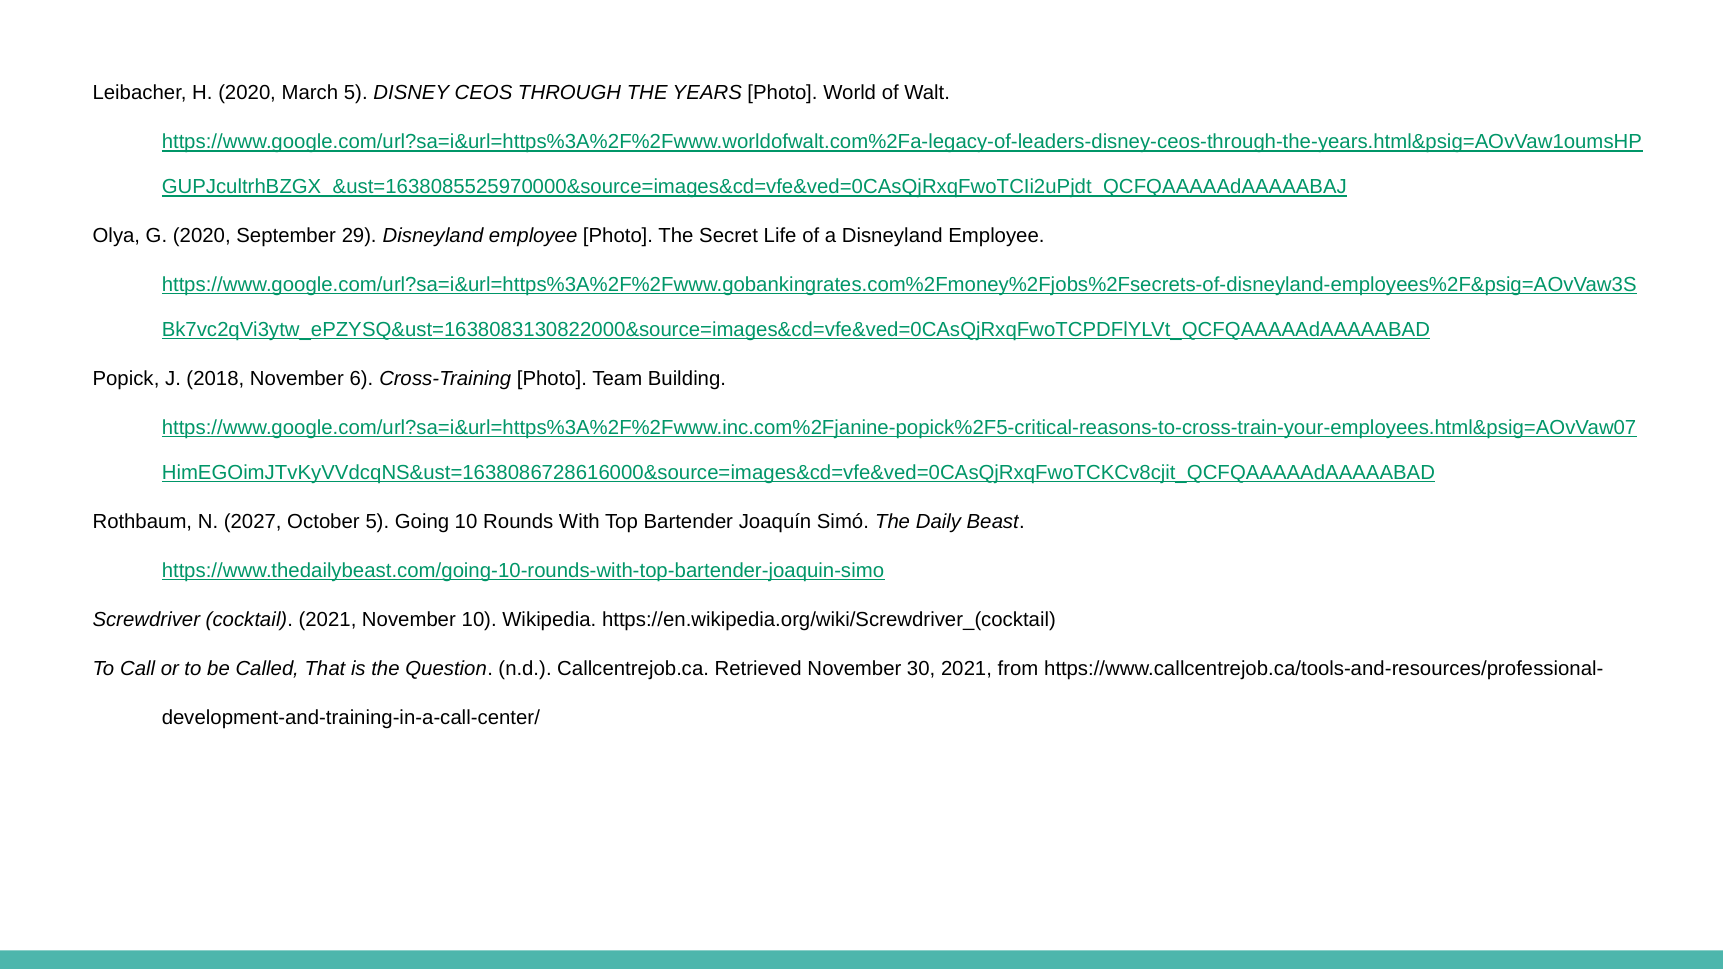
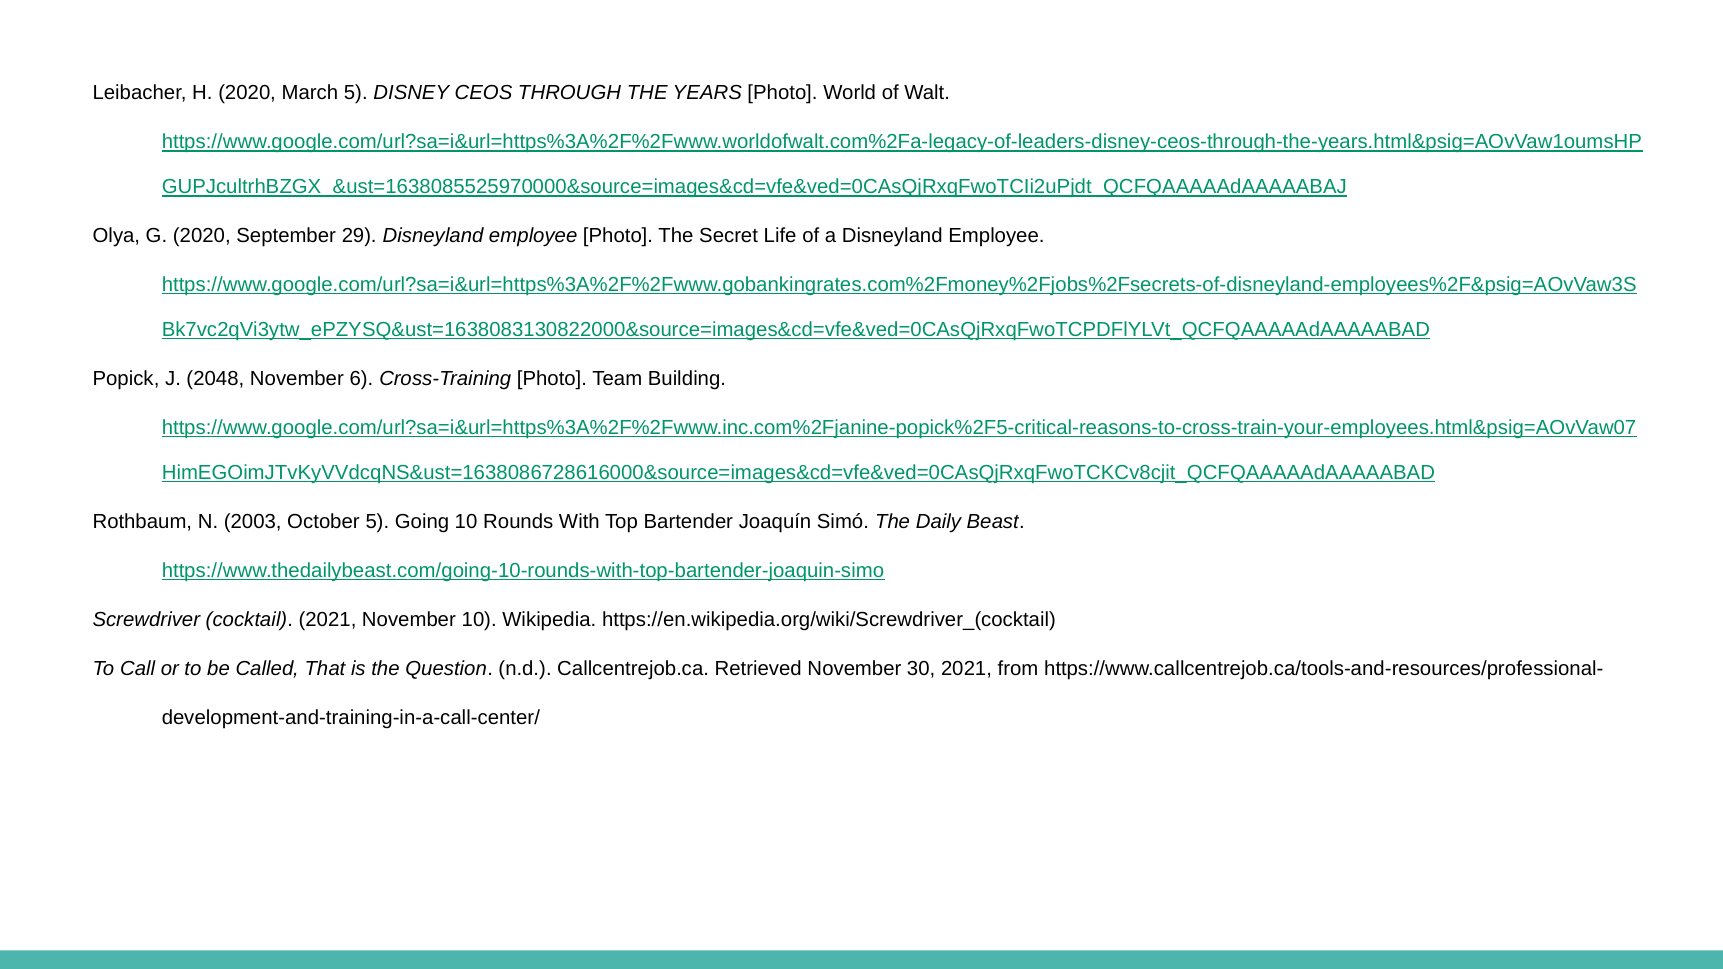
2018: 2018 -> 2048
2027: 2027 -> 2003
